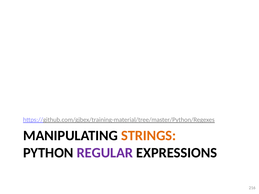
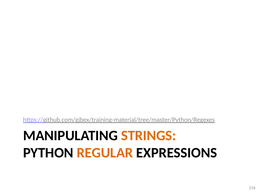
REGULAR colour: purple -> orange
